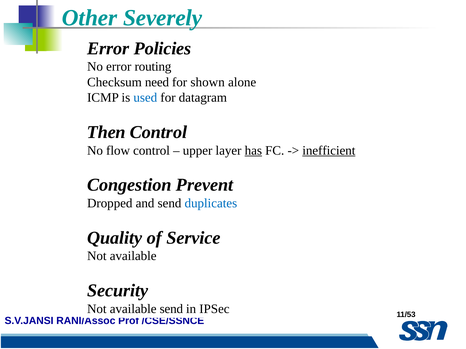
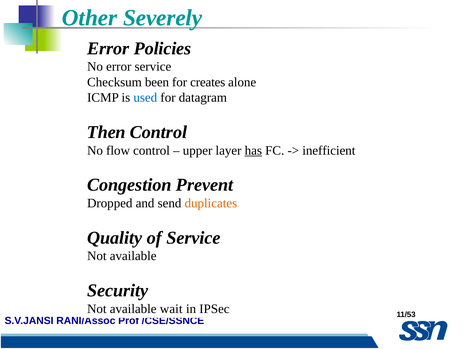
error routing: routing -> service
need: need -> been
shown: shown -> creates
inefficient underline: present -> none
duplicates colour: blue -> orange
available send: send -> wait
